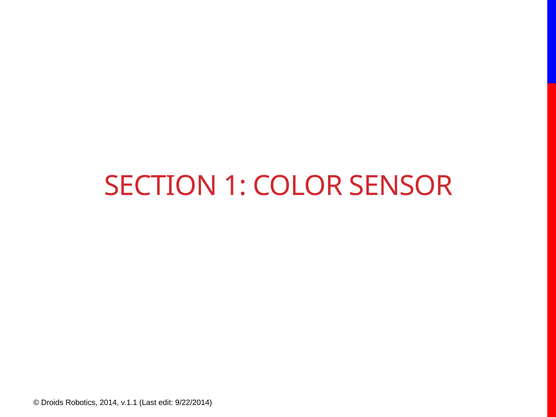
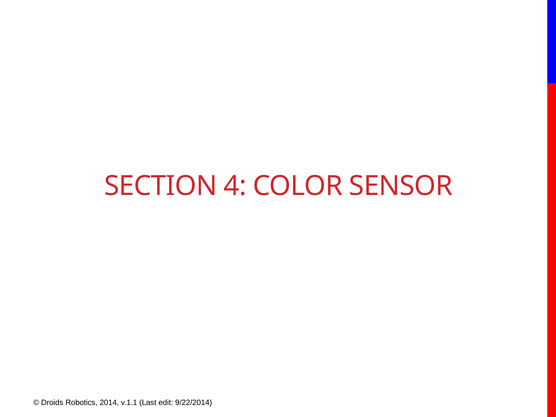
1: 1 -> 4
